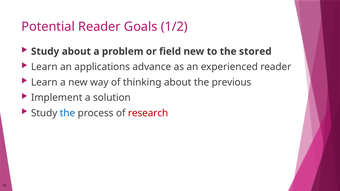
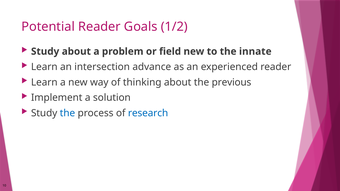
stored: stored -> innate
applications: applications -> intersection
research colour: red -> blue
